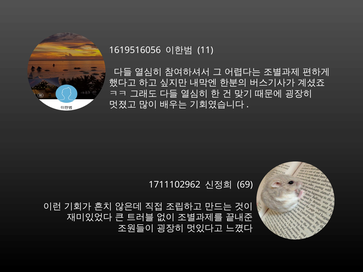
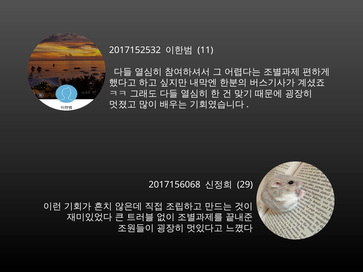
1619516056: 1619516056 -> 2017152532
1711102962: 1711102962 -> 2017156068
69: 69 -> 29
